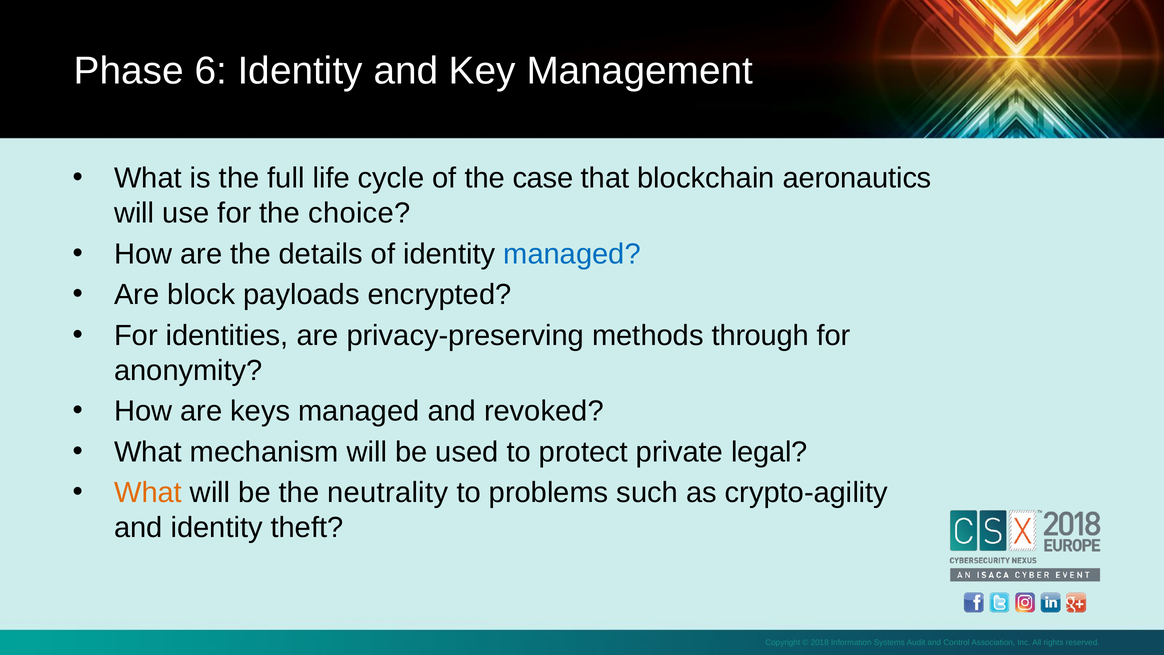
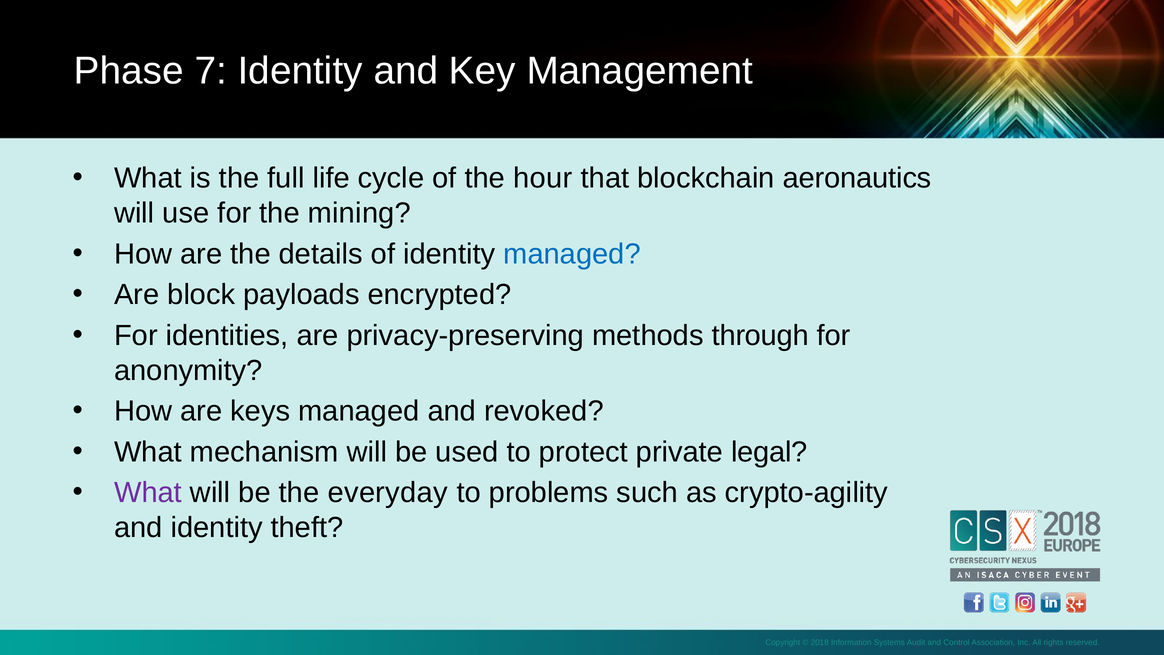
6: 6 -> 7
case: case -> hour
choice: choice -> mining
What at (148, 493) colour: orange -> purple
neutrality: neutrality -> everyday
